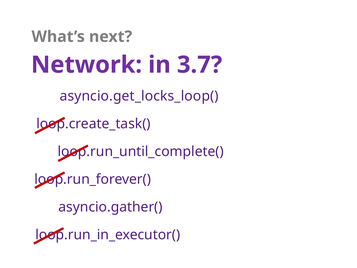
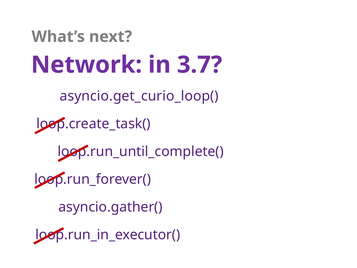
asyncio.get_locks_loop(: asyncio.get_locks_loop( -> asyncio.get_curio_loop(
